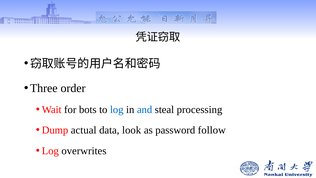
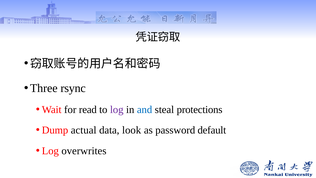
order: order -> rsync
bots: bots -> read
log at (117, 109) colour: blue -> purple
processing: processing -> protections
follow: follow -> default
